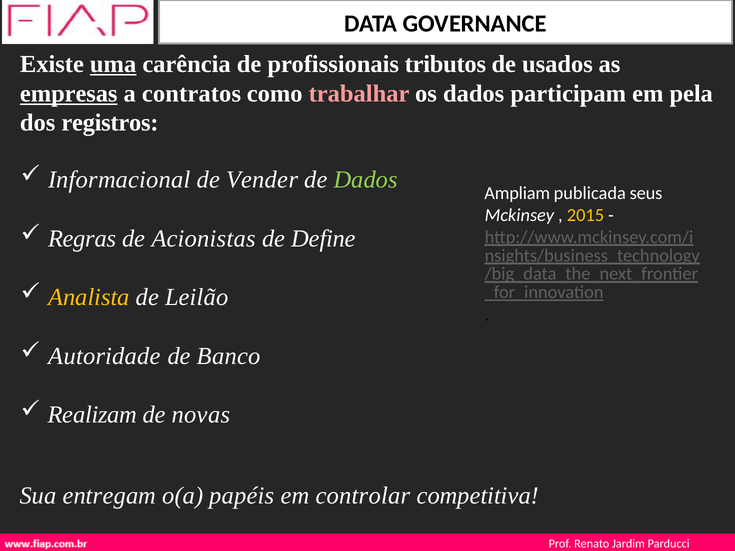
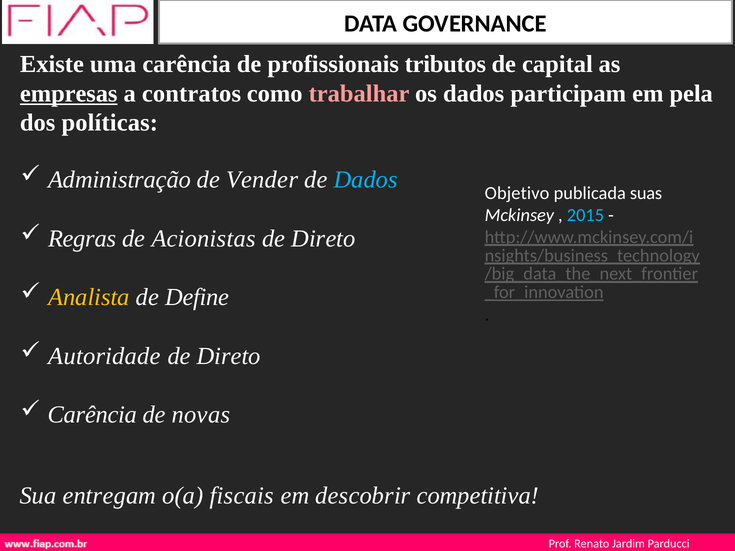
uma underline: present -> none
usados: usados -> capital
registros: registros -> políticas
Informacional: Informacional -> Administração
Dados at (366, 180) colour: light green -> light blue
Ampliam: Ampliam -> Objetivo
seus: seus -> suas
2015 colour: yellow -> light blue
Define at (324, 239): Define -> Direto
Leilão: Leilão -> Define
Banco at (229, 356): Banco -> Direto
Realizam at (92, 415): Realizam -> Carência
papéis: papéis -> fiscais
controlar: controlar -> descobrir
